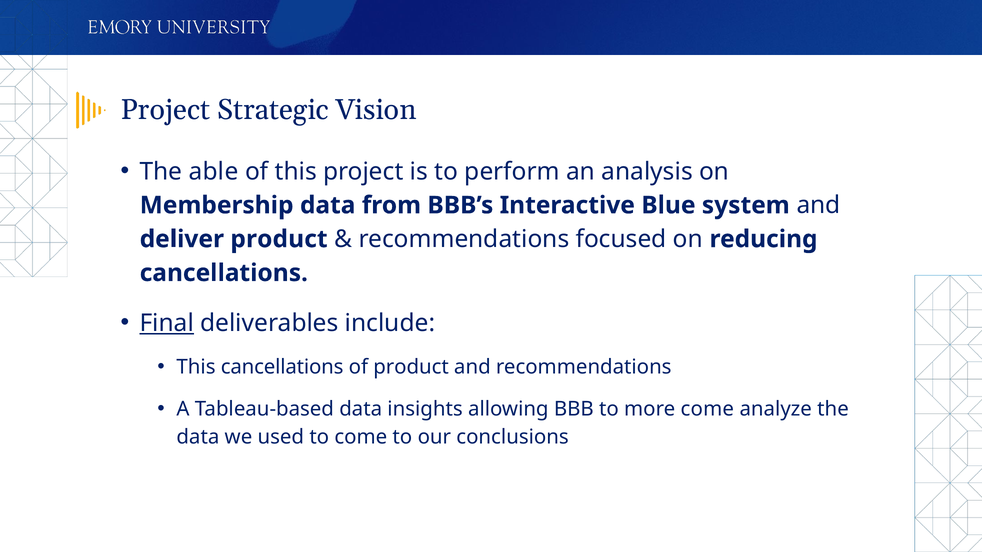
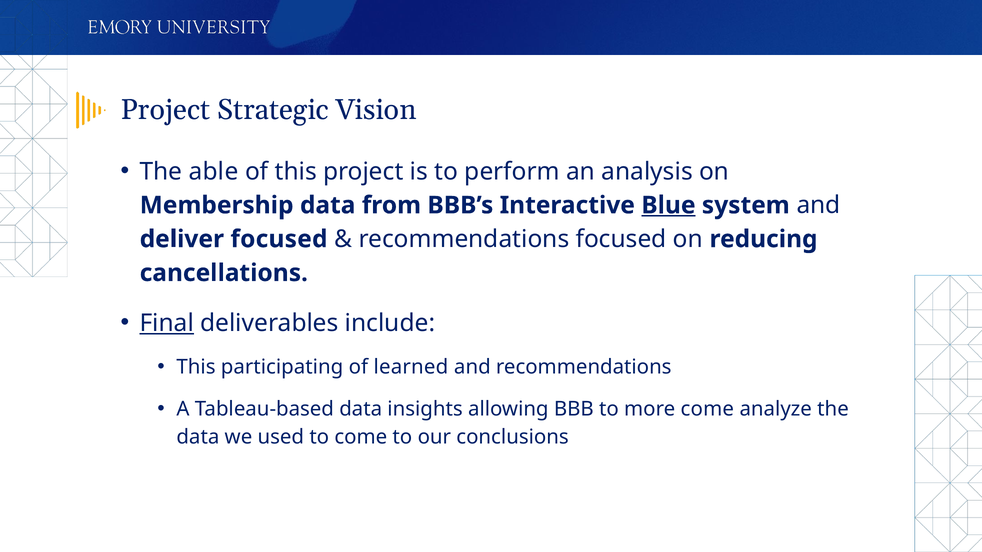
Blue underline: none -> present
deliver product: product -> focused
This cancellations: cancellations -> participating
of product: product -> learned
